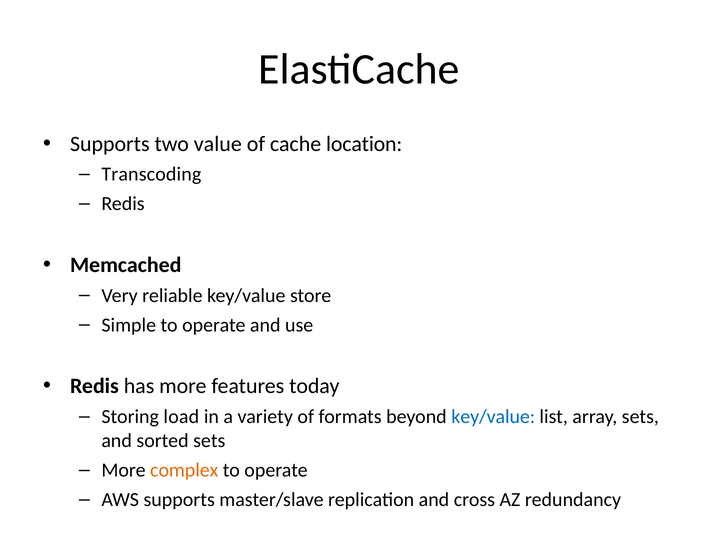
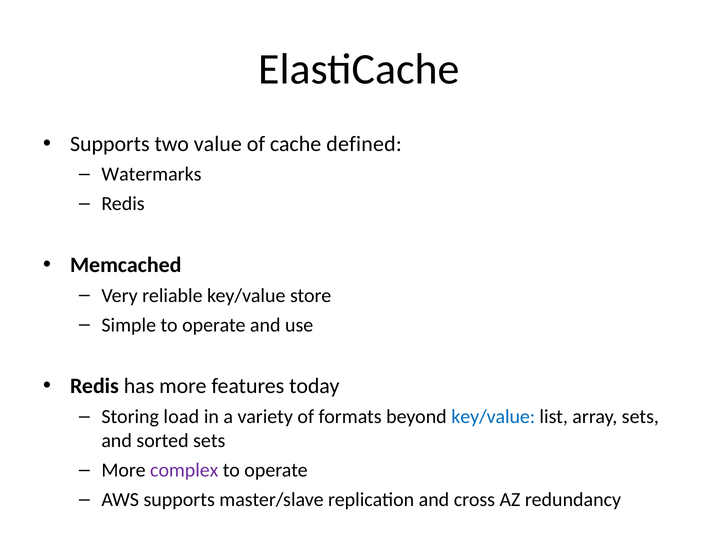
location: location -> defined
Transcoding: Transcoding -> Watermarks
complex colour: orange -> purple
